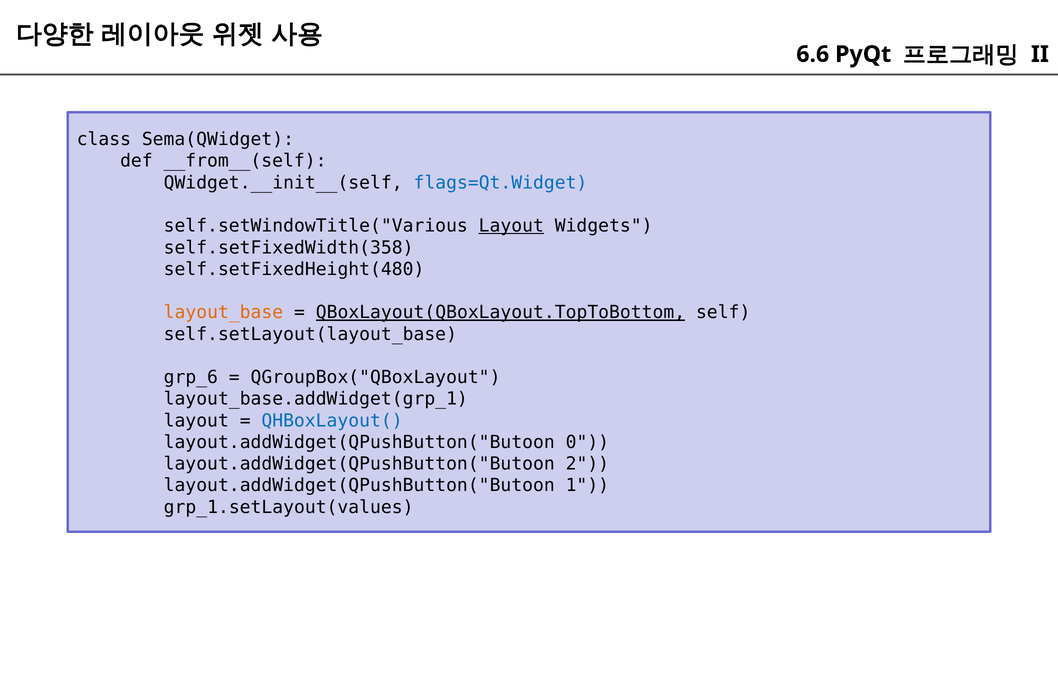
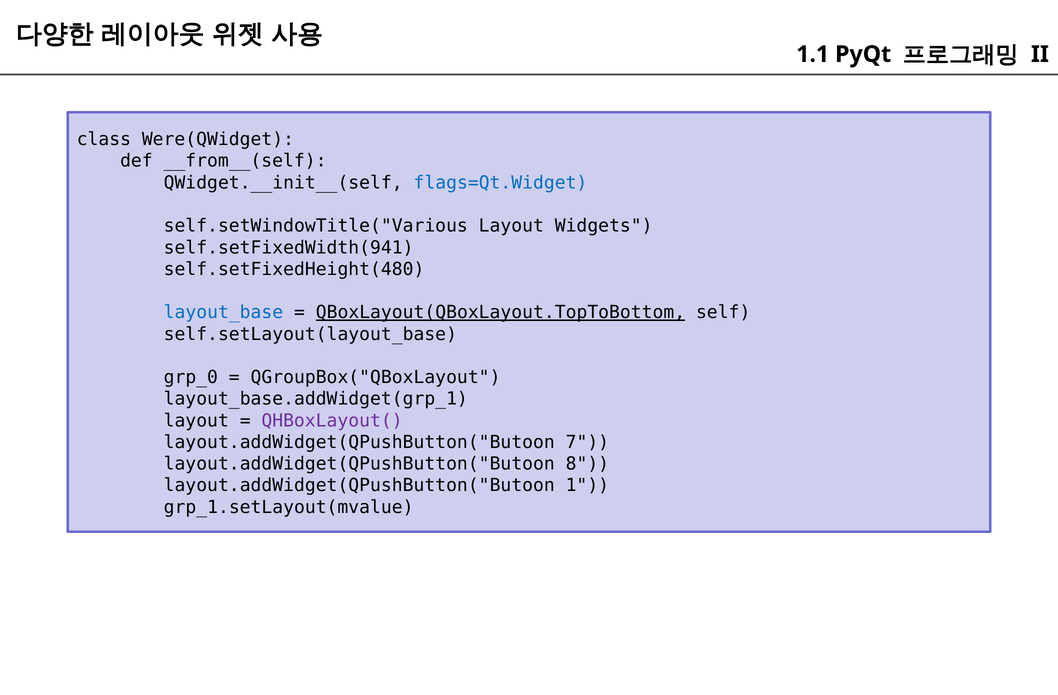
6.6: 6.6 -> 1.1
Sema(QWidget: Sema(QWidget -> Were(QWidget
Layout at (511, 226) underline: present -> none
self.setFixedWidth(358: self.setFixedWidth(358 -> self.setFixedWidth(941
layout_base colour: orange -> blue
grp_6: grp_6 -> grp_0
QHBoxLayout( colour: blue -> purple
0: 0 -> 7
2: 2 -> 8
grp_1.setLayout(values: grp_1.setLayout(values -> grp_1.setLayout(mvalue
